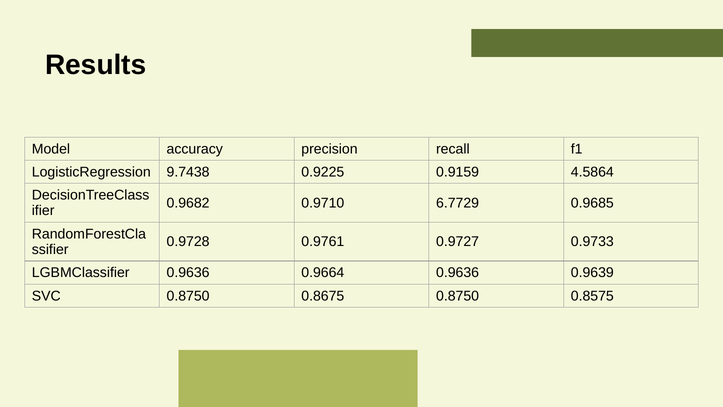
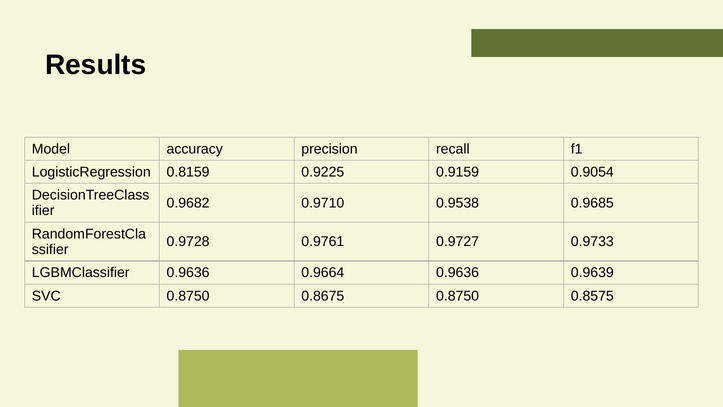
9.7438: 9.7438 -> 0.8159
4.5864: 4.5864 -> 0.9054
6.7729: 6.7729 -> 0.9538
